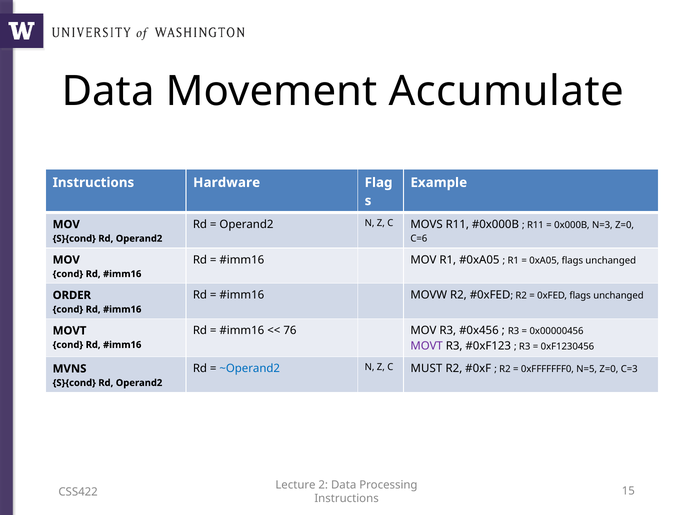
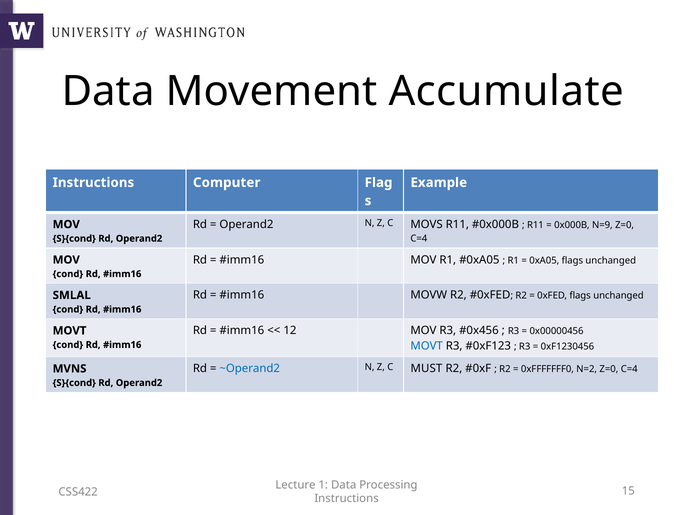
Hardware: Hardware -> Computer
N=3: N=3 -> N=9
C=6 at (419, 239): C=6 -> C=4
ORDER: ORDER -> SMLAL
76: 76 -> 12
MOVT at (427, 346) colour: purple -> blue
N=5: N=5 -> N=2
C=3 at (629, 369): C=3 -> C=4
2: 2 -> 1
